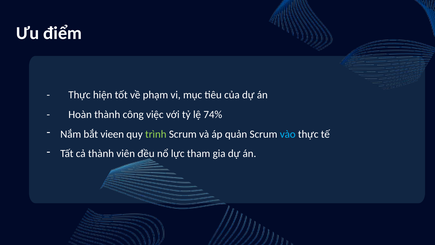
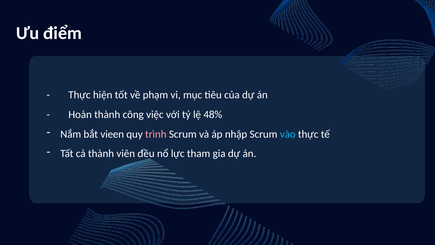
74%: 74% -> 48%
trình colour: light green -> pink
quản: quản -> nhập
